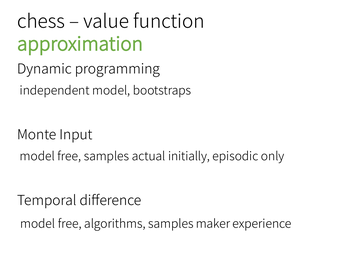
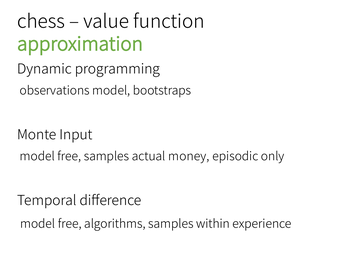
independent: independent -> observations
initially: initially -> money
maker: maker -> within
